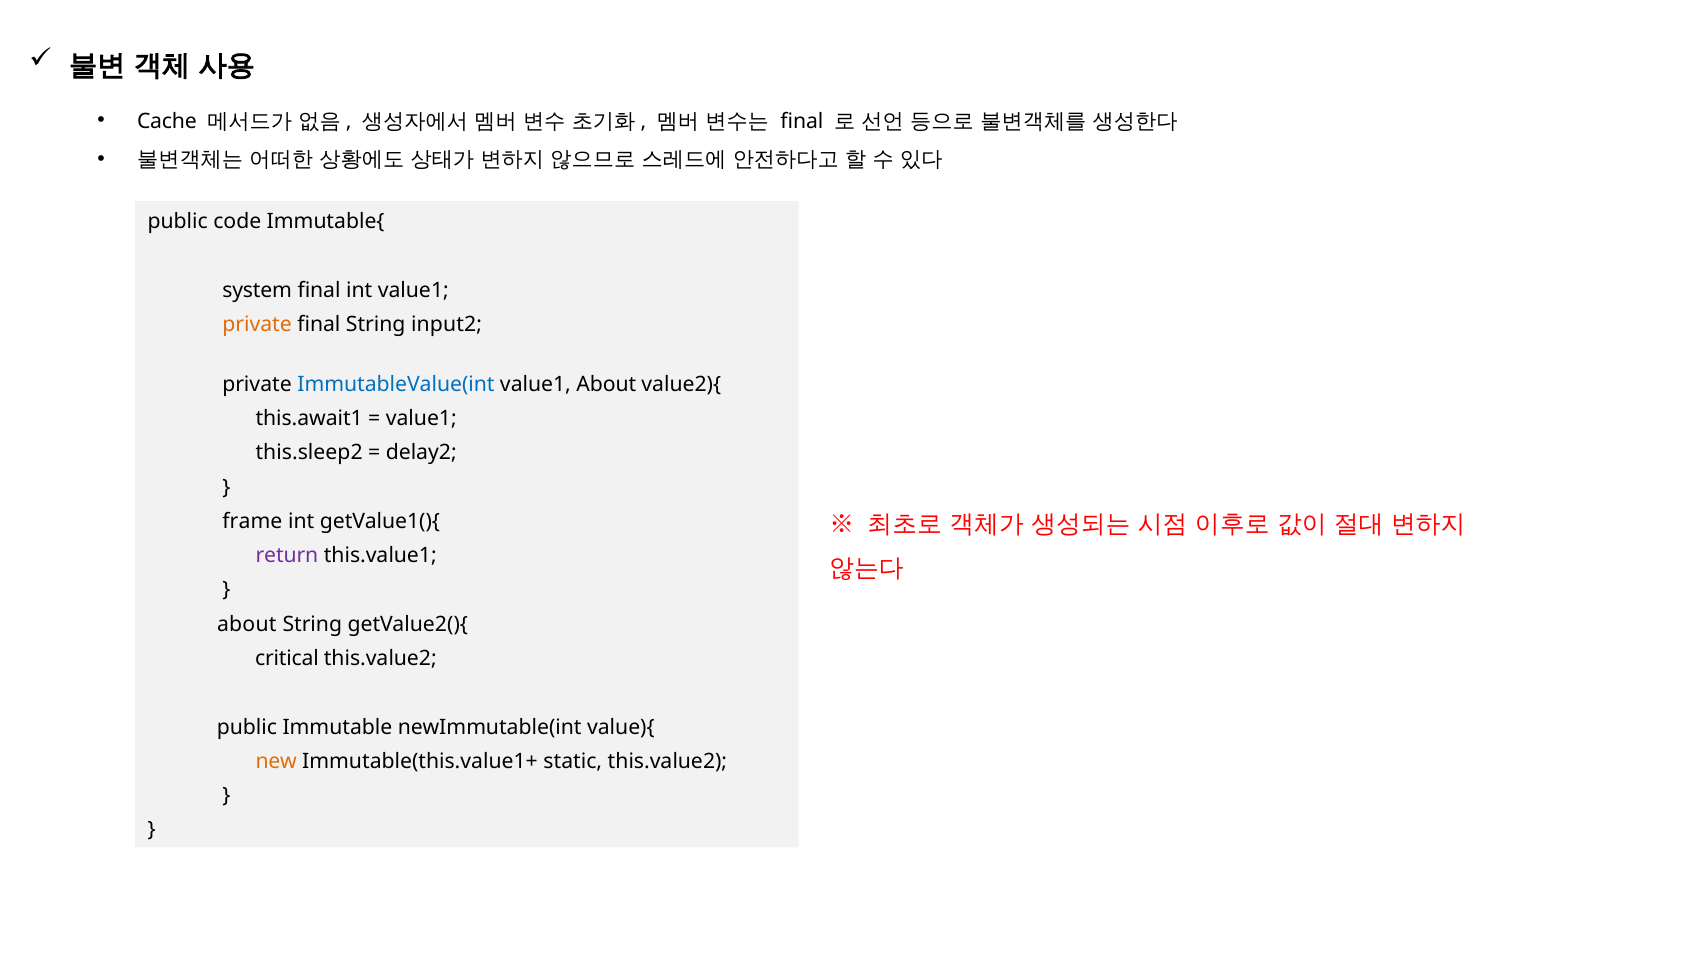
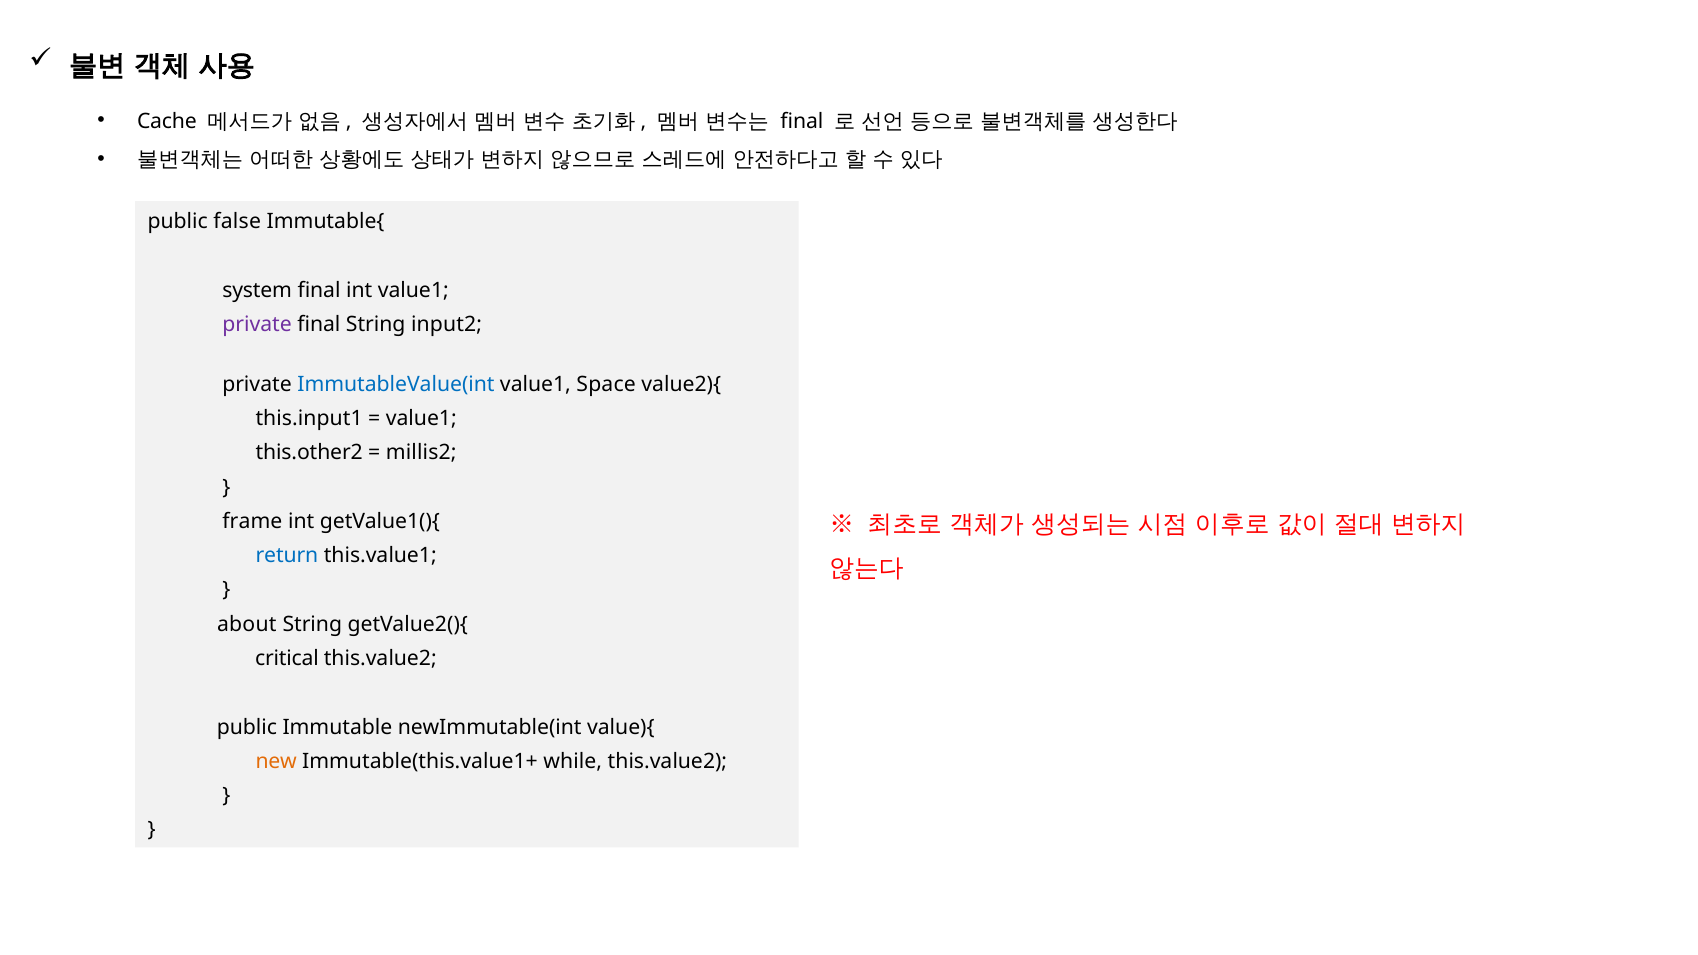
code: code -> false
private at (257, 325) colour: orange -> purple
value1 About: About -> Space
this.await1: this.await1 -> this.input1
this.sleep2: this.sleep2 -> this.other2
delay2: delay2 -> millis2
return colour: purple -> blue
static: static -> while
